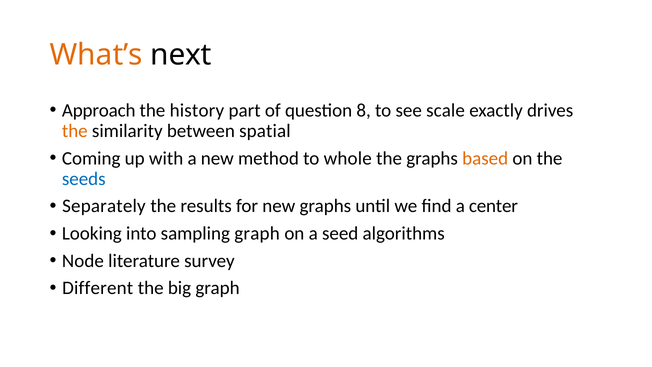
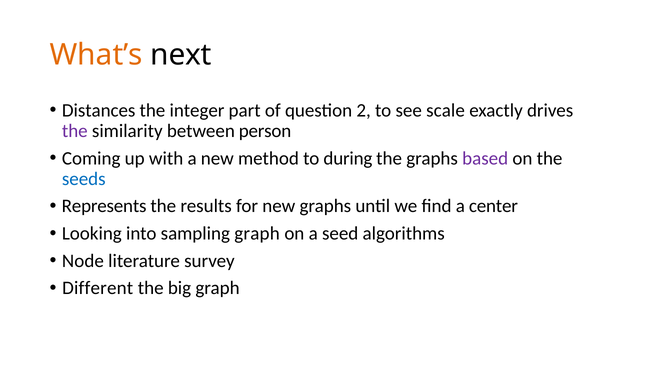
Approach: Approach -> Distances
history: history -> integer
8: 8 -> 2
the at (75, 131) colour: orange -> purple
spatial: spatial -> person
whole: whole -> during
based colour: orange -> purple
Separately: Separately -> Represents
